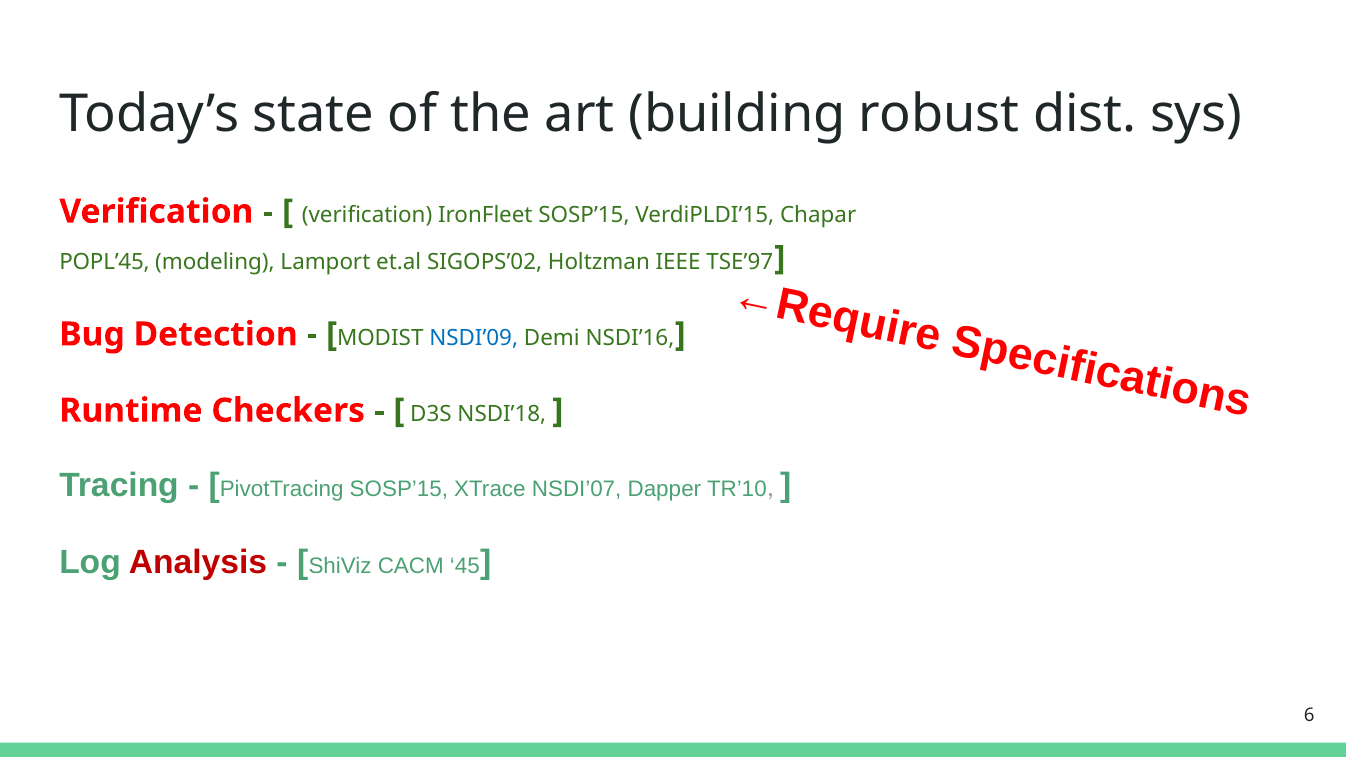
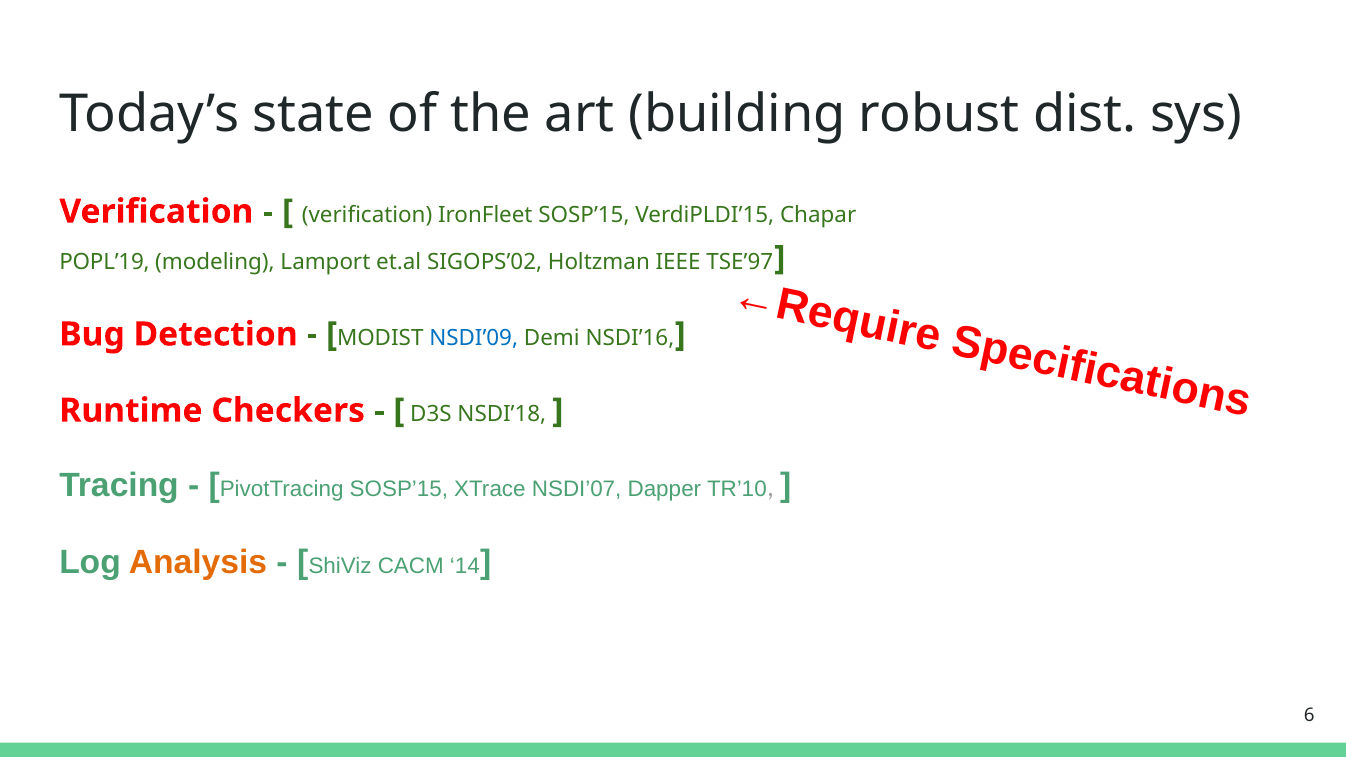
POPL’45: POPL’45 -> POPL’19
Analysis colour: red -> orange
45: 45 -> 14
